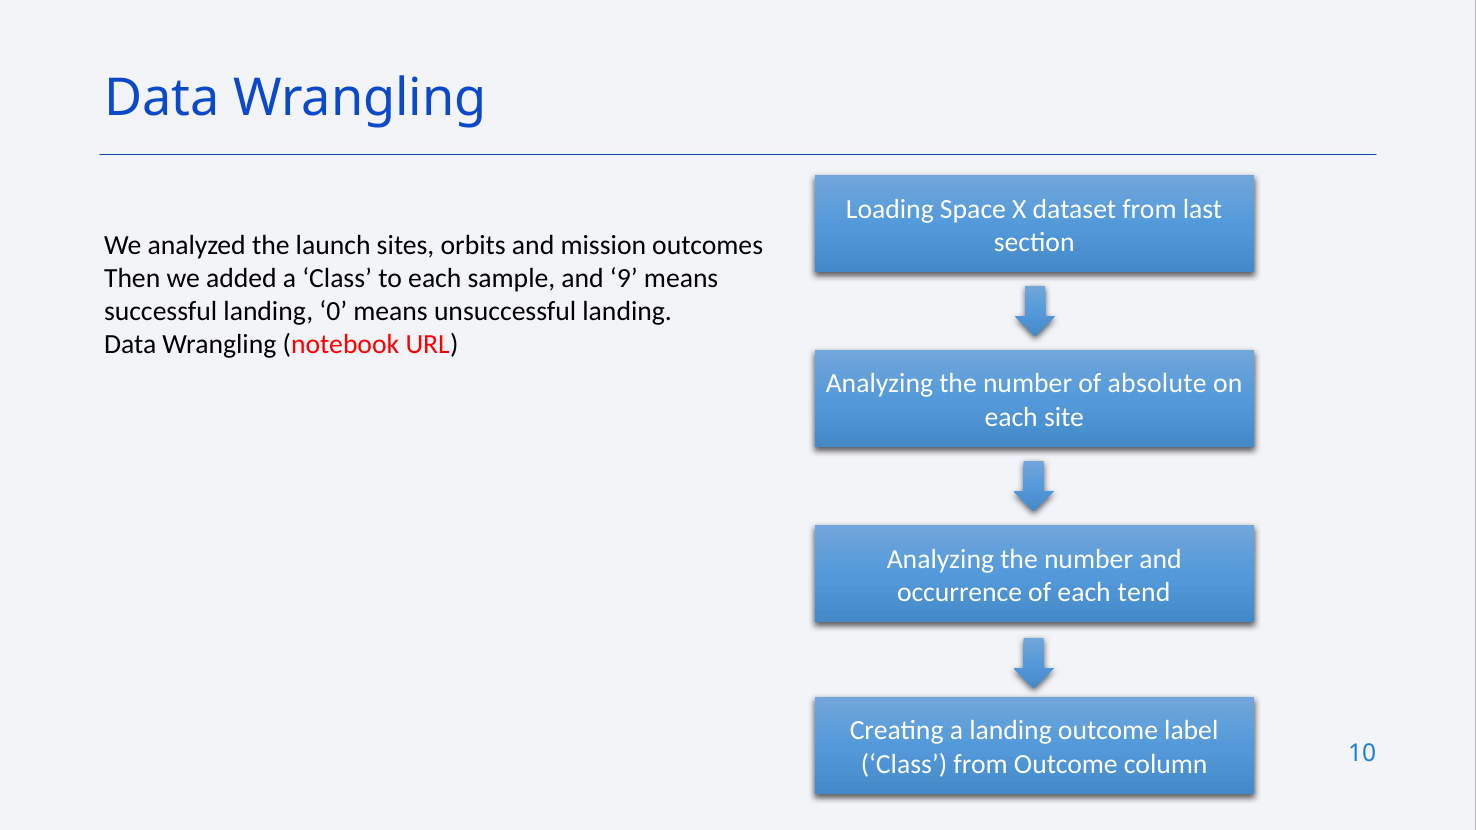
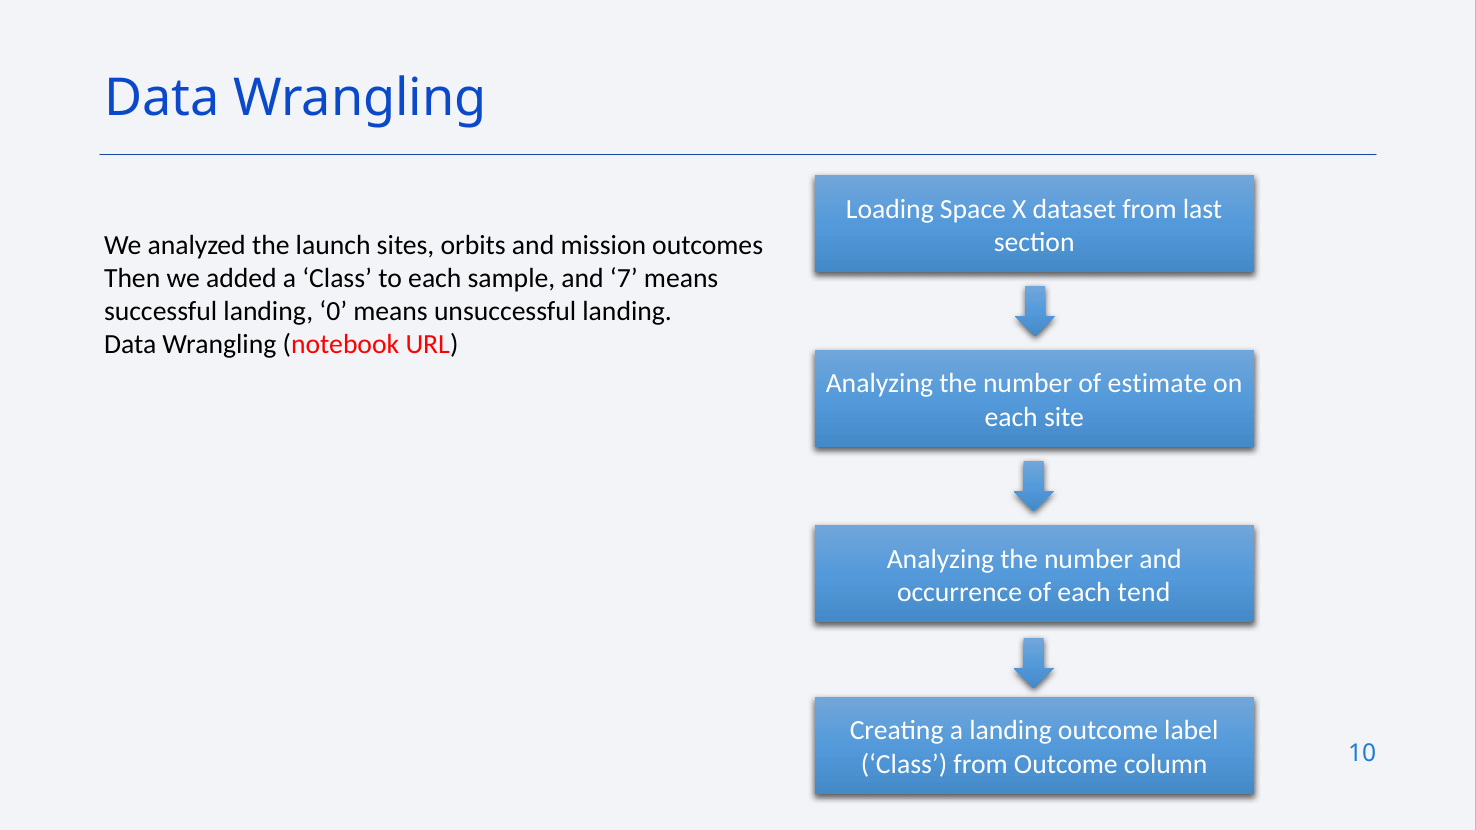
9: 9 -> 7
absolute: absolute -> estimate
